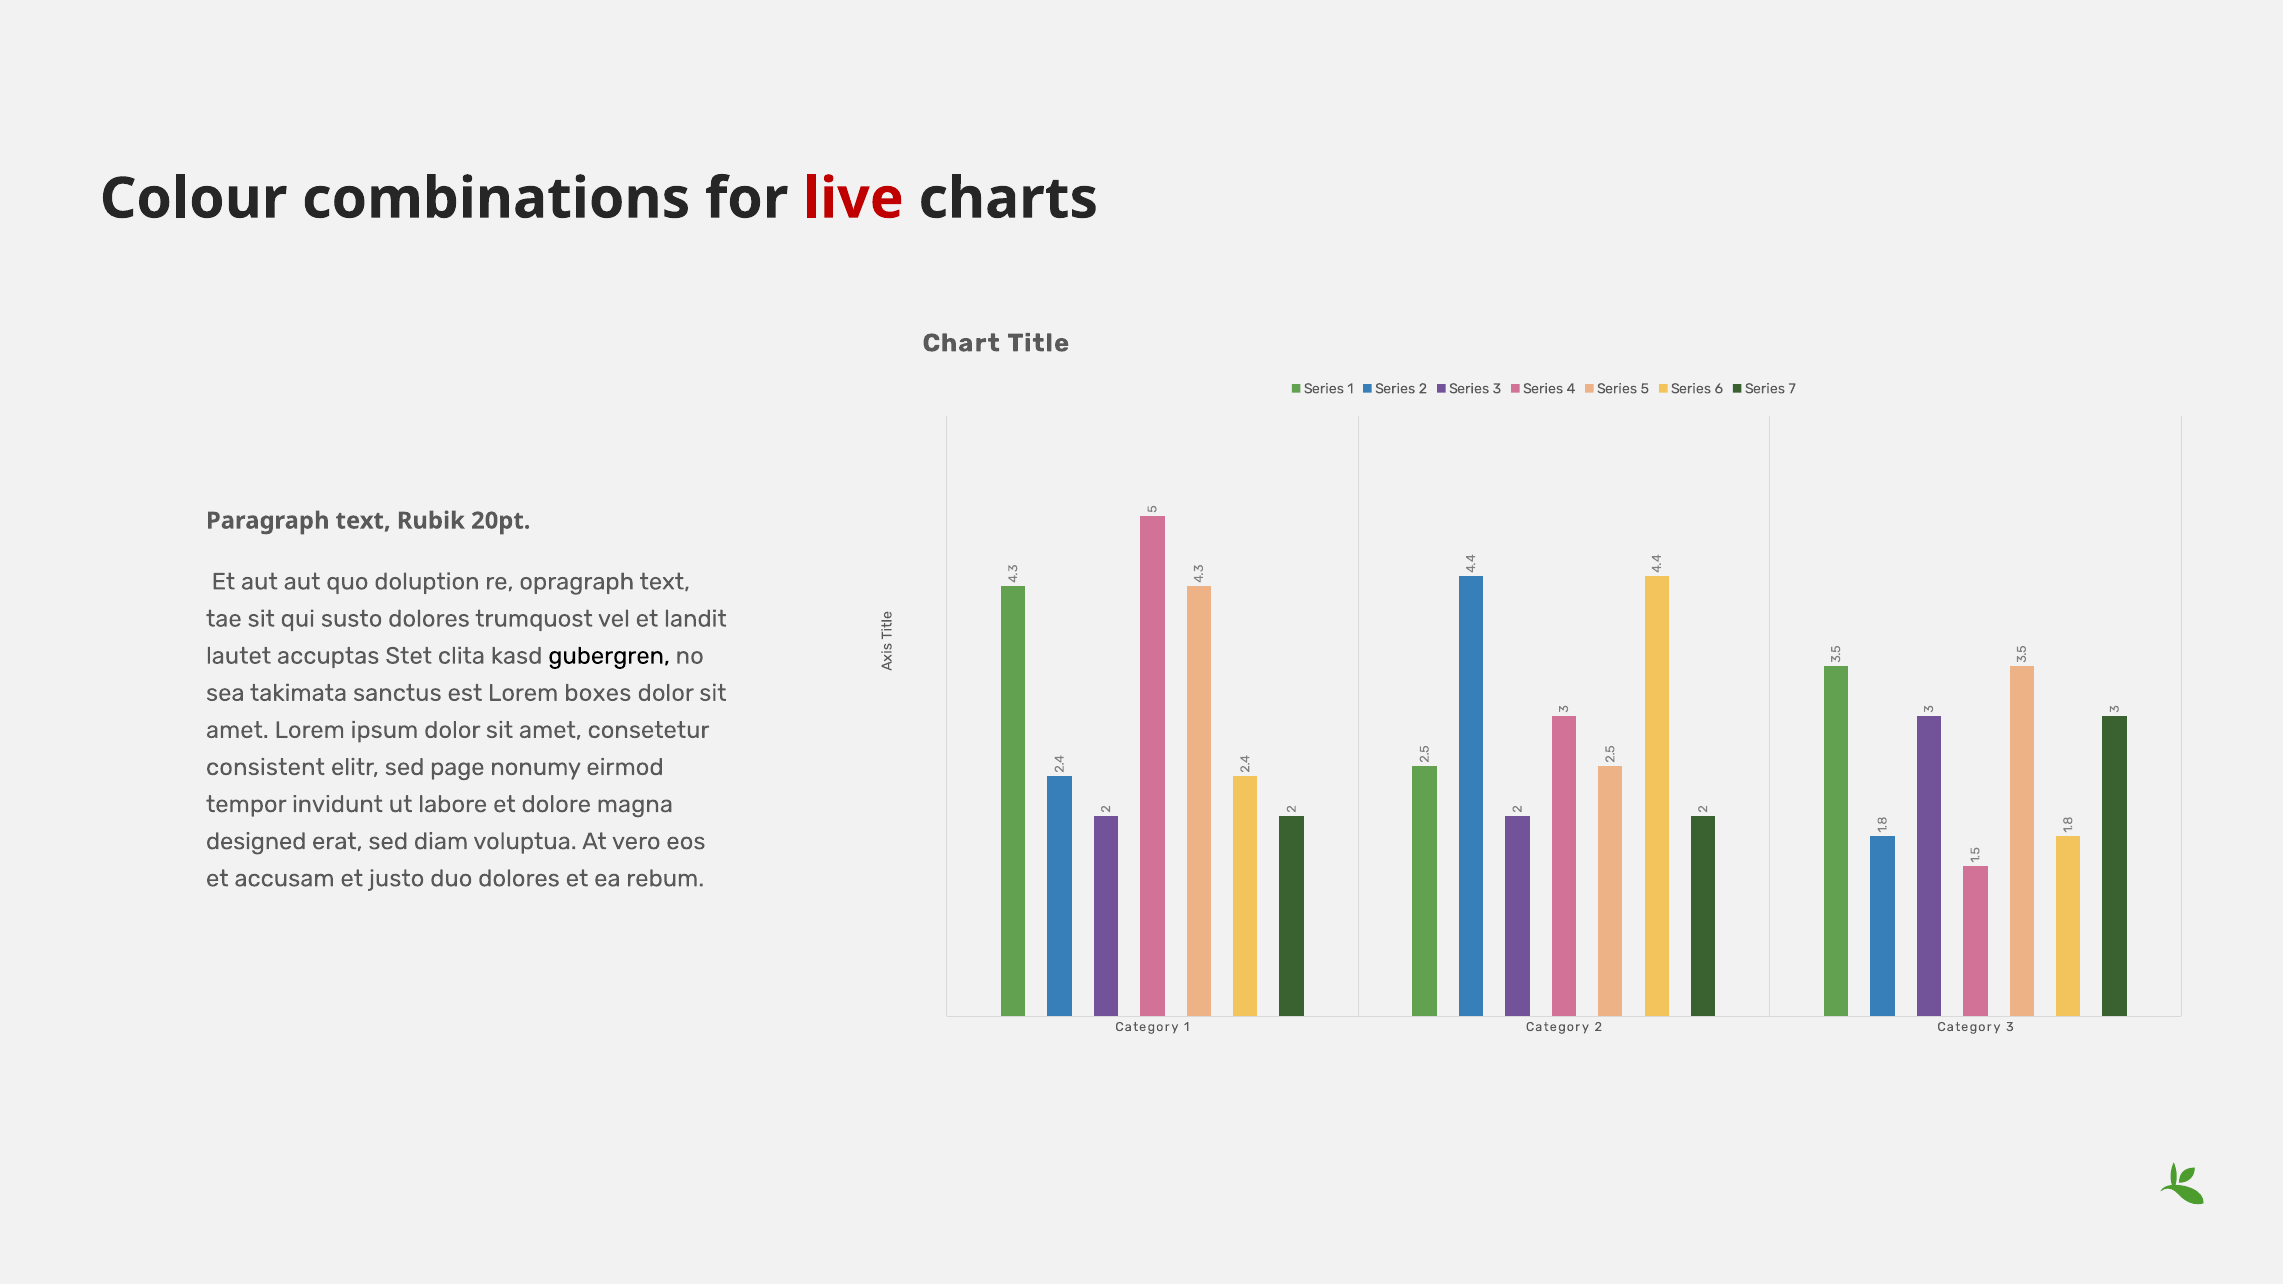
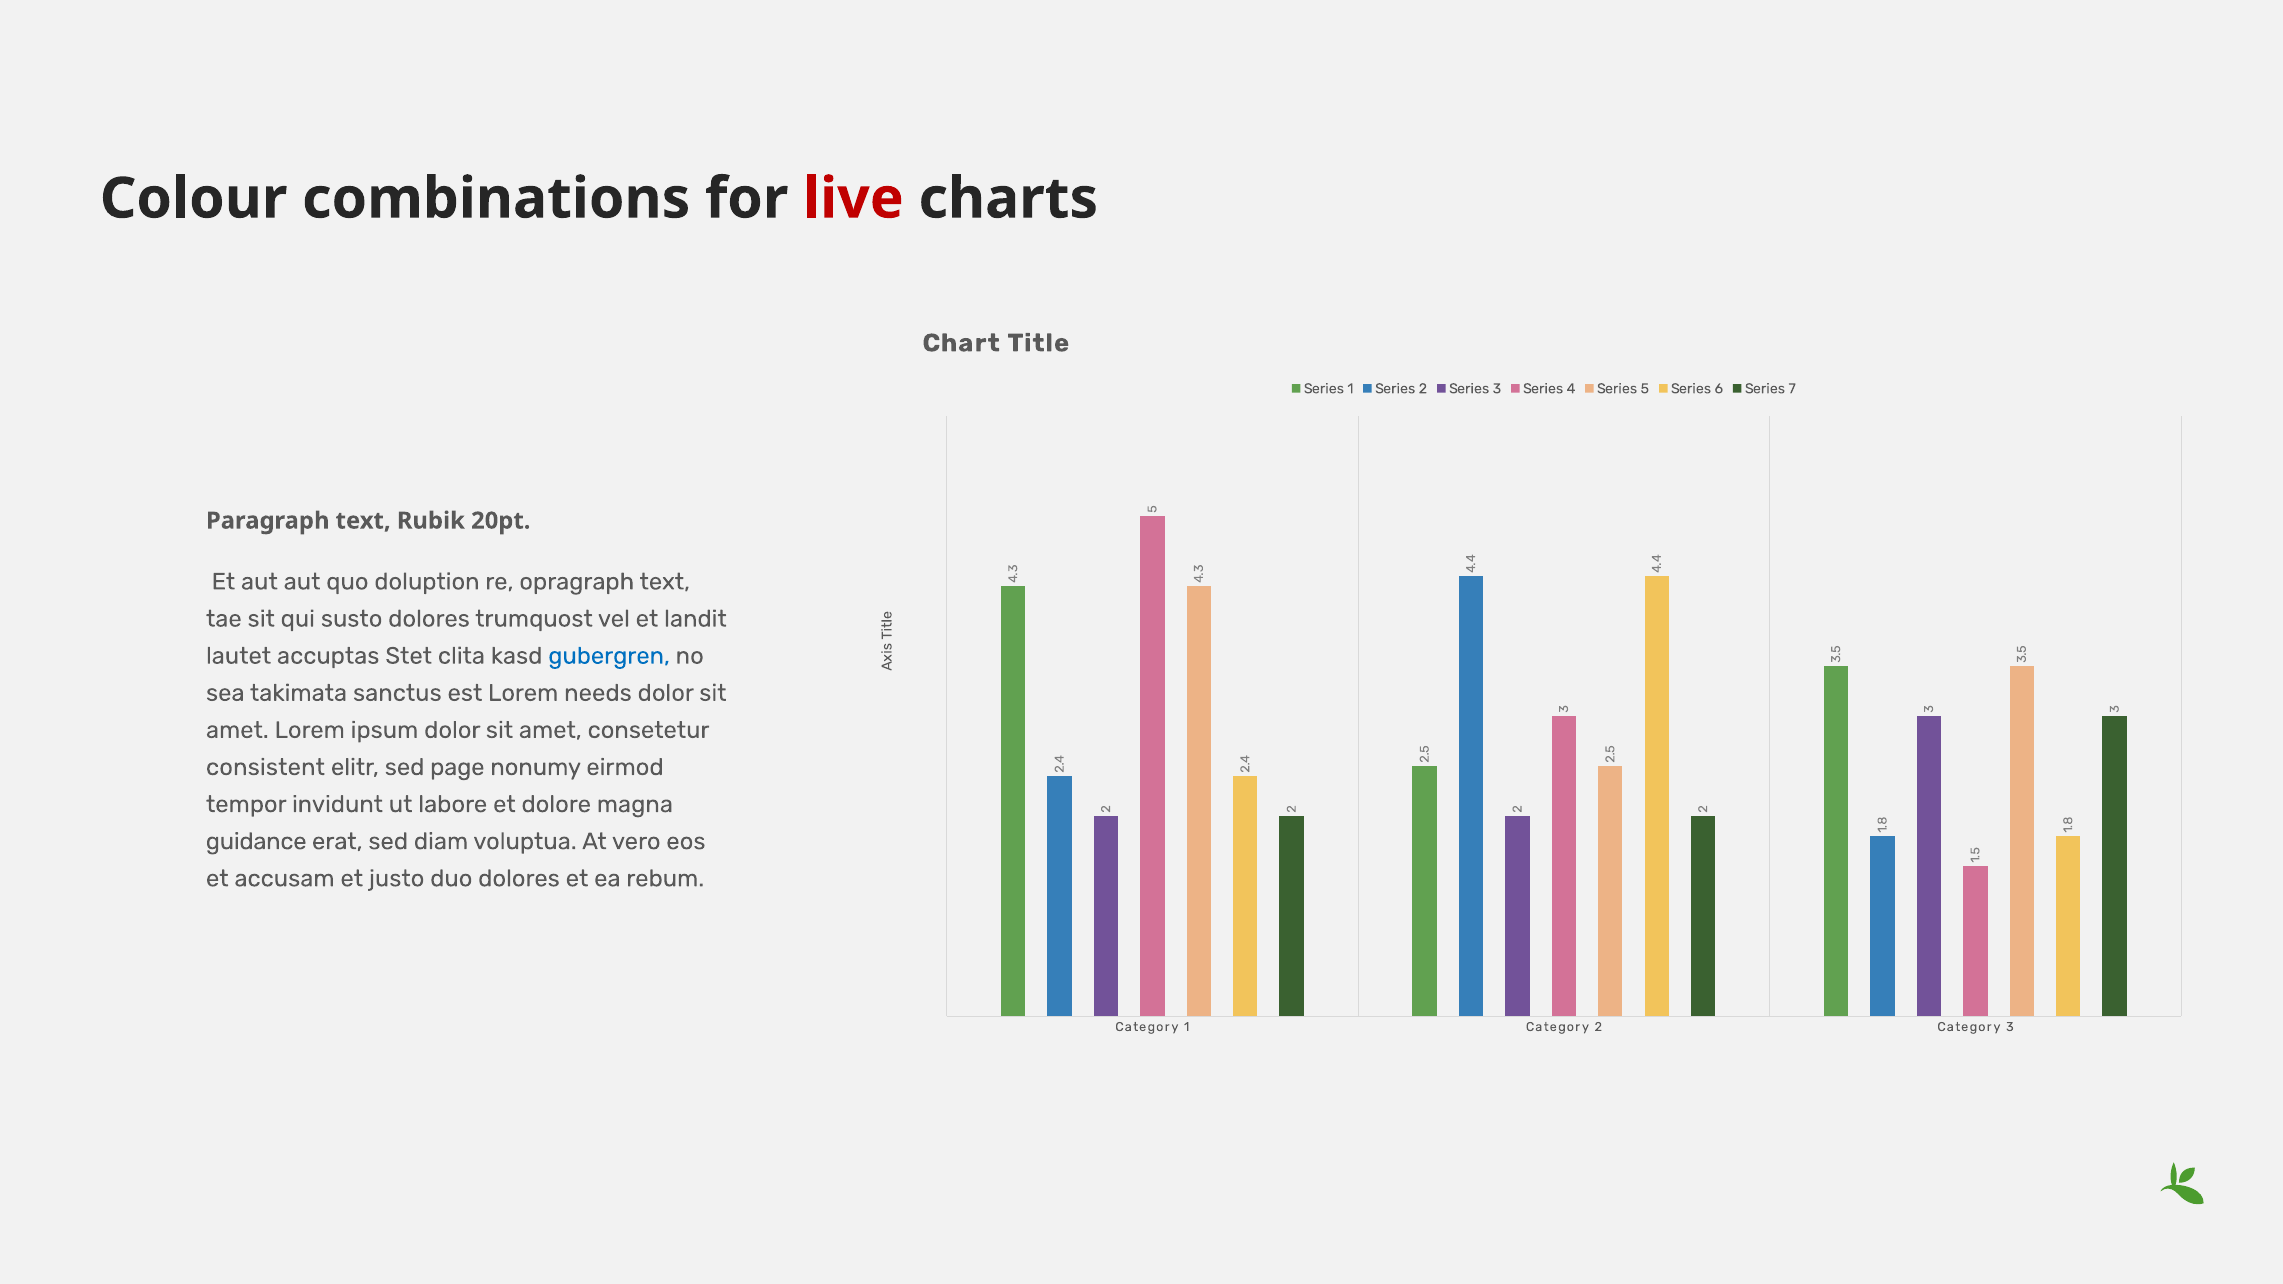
gubergren colour: black -> blue
boxes: boxes -> needs
designed: designed -> guidance
